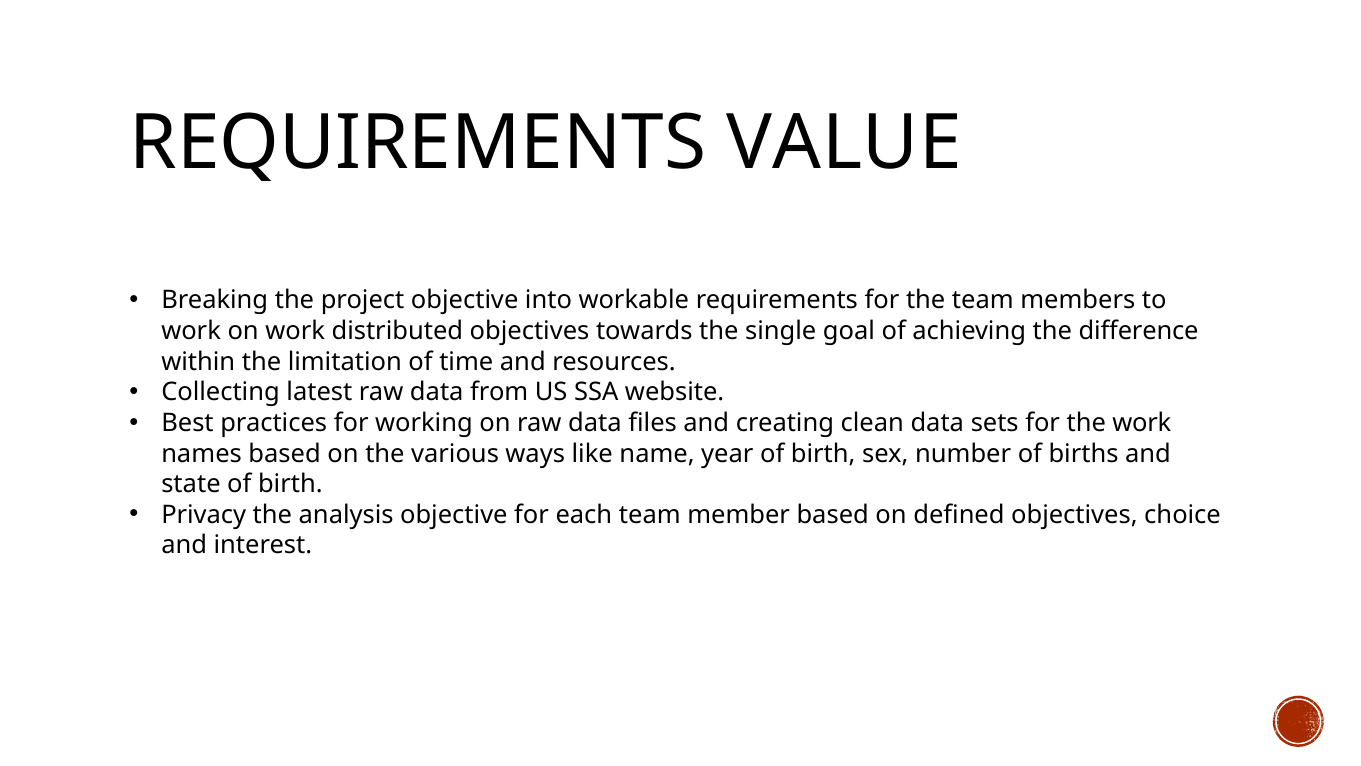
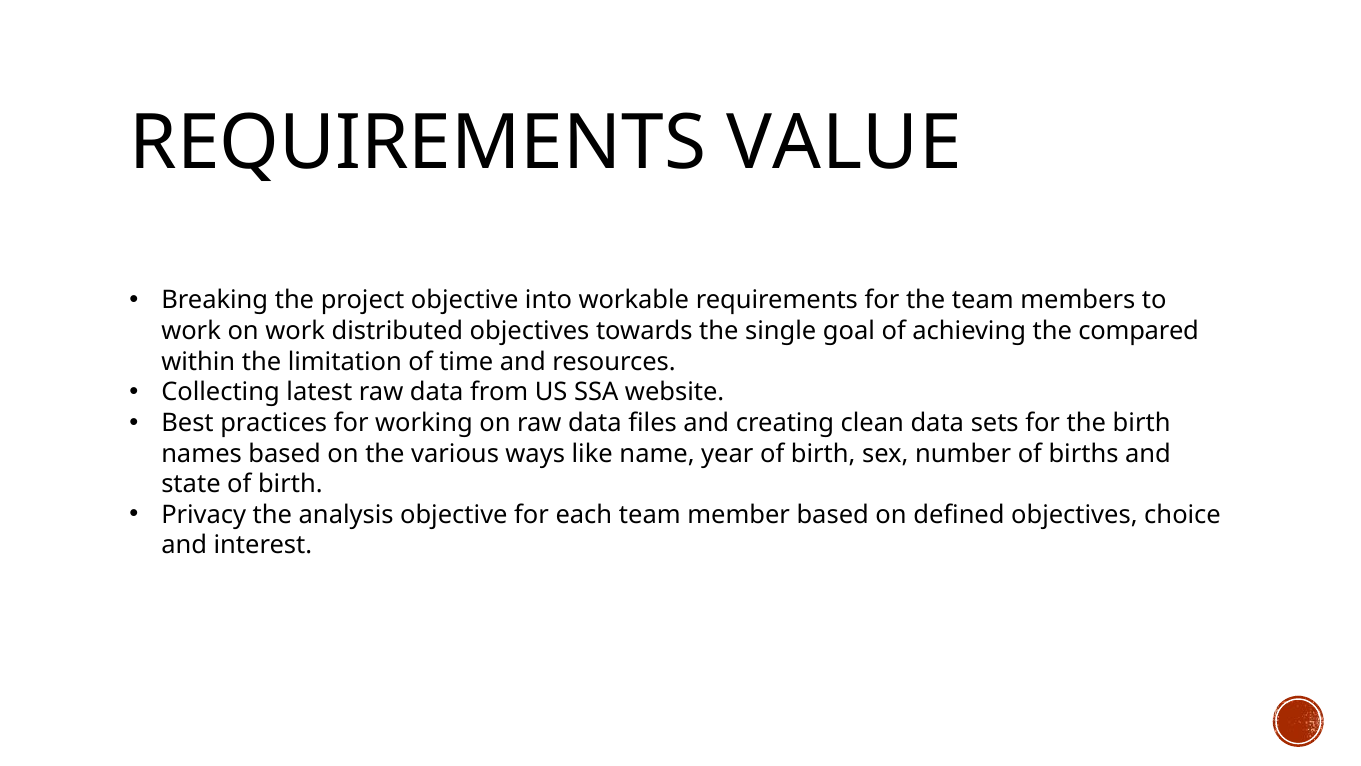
difference: difference -> compared
the work: work -> birth
